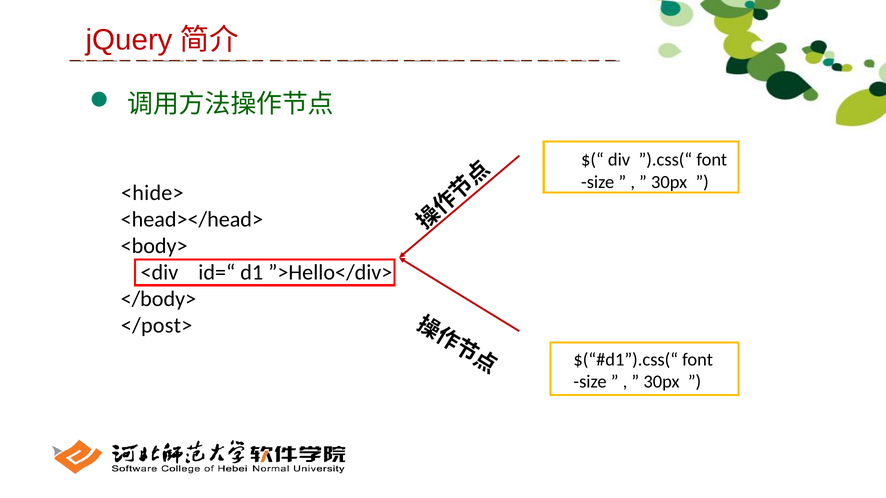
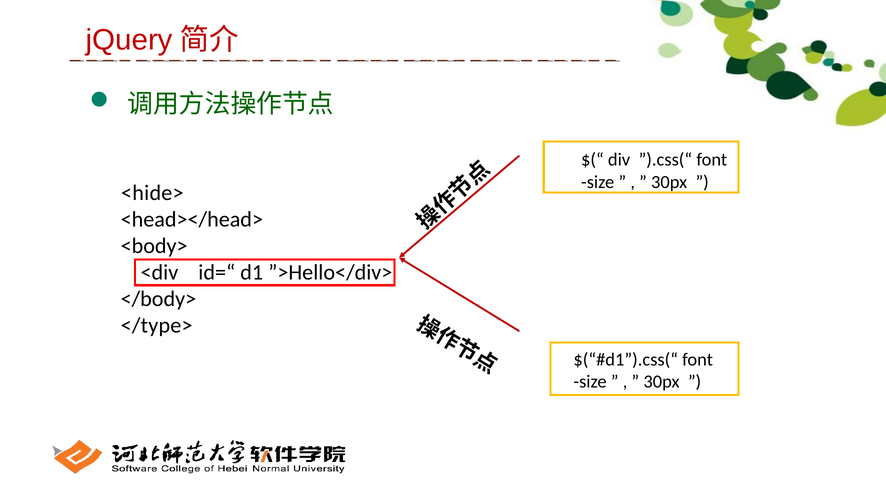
</post>: </post> -> </type>
